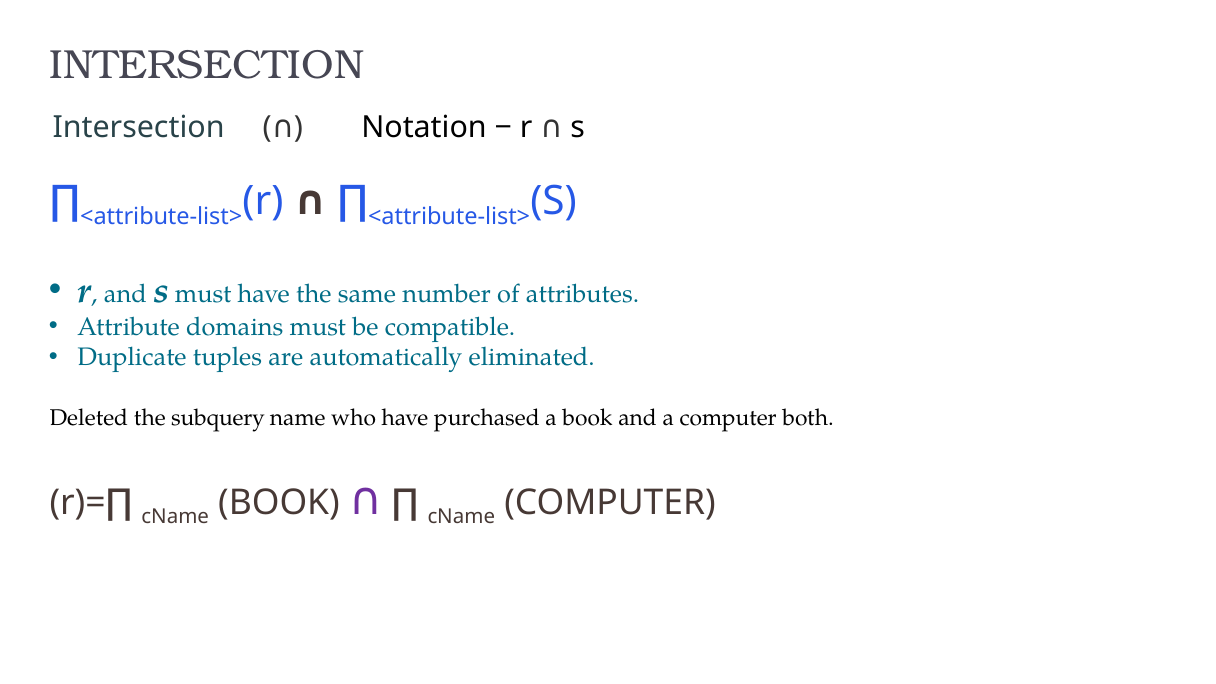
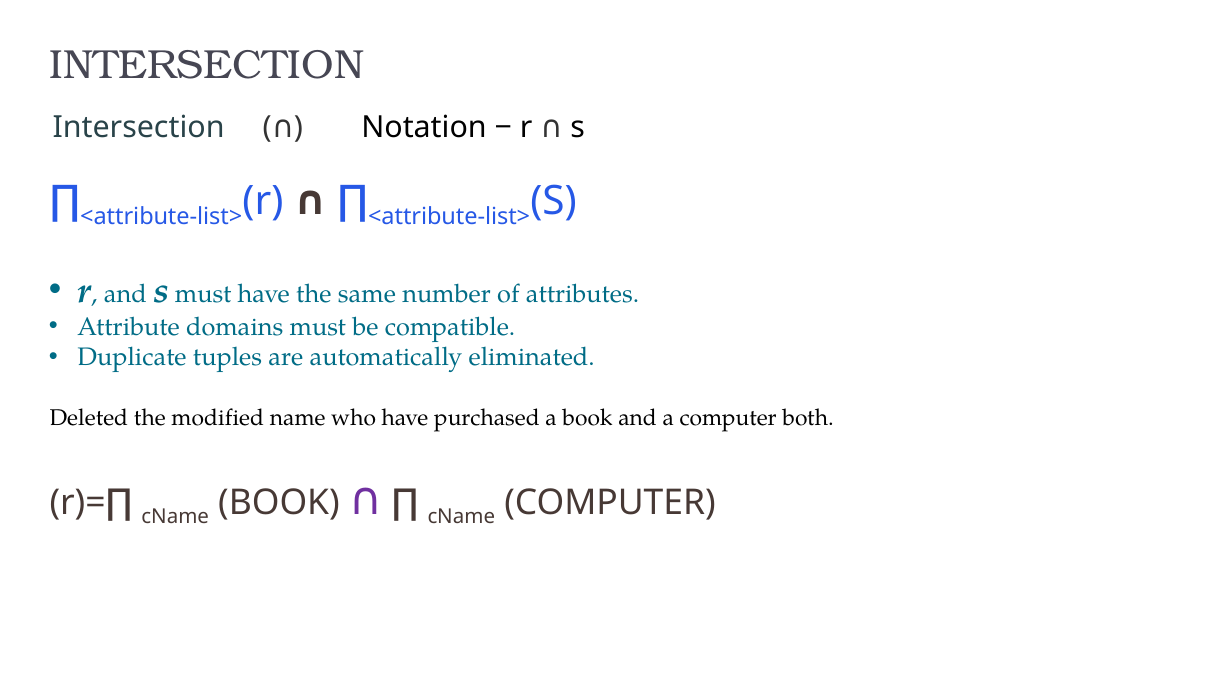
subquery: subquery -> modified
